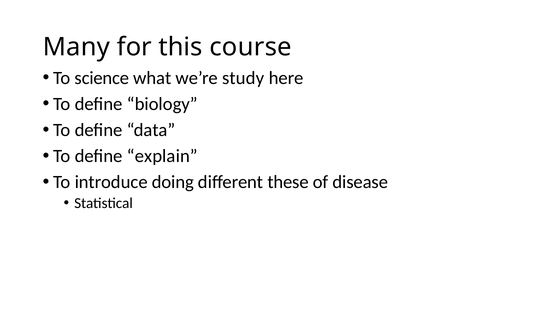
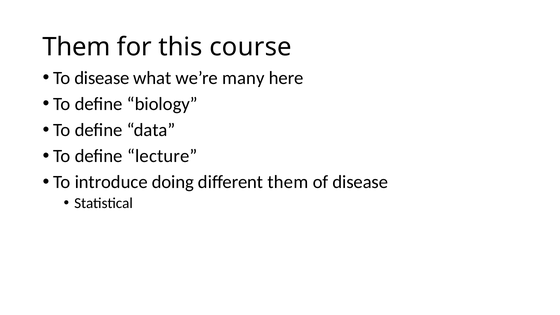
Many at (76, 47): Many -> Them
To science: science -> disease
study: study -> many
explain: explain -> lecture
different these: these -> them
